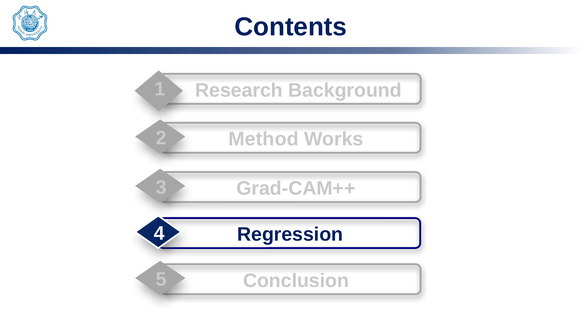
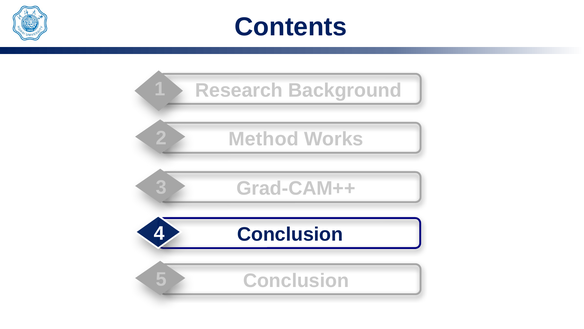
Regression at (290, 234): Regression -> Conclusion
